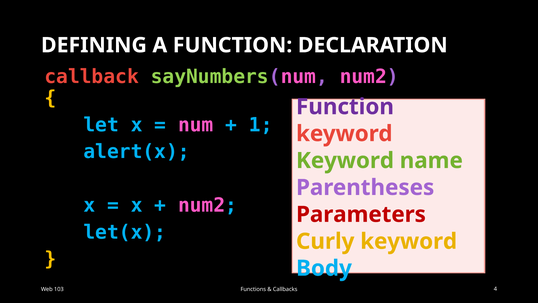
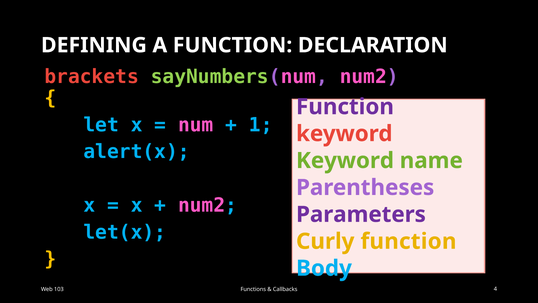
callback: callback -> brackets
Parameters colour: red -> purple
Curly keyword: keyword -> function
